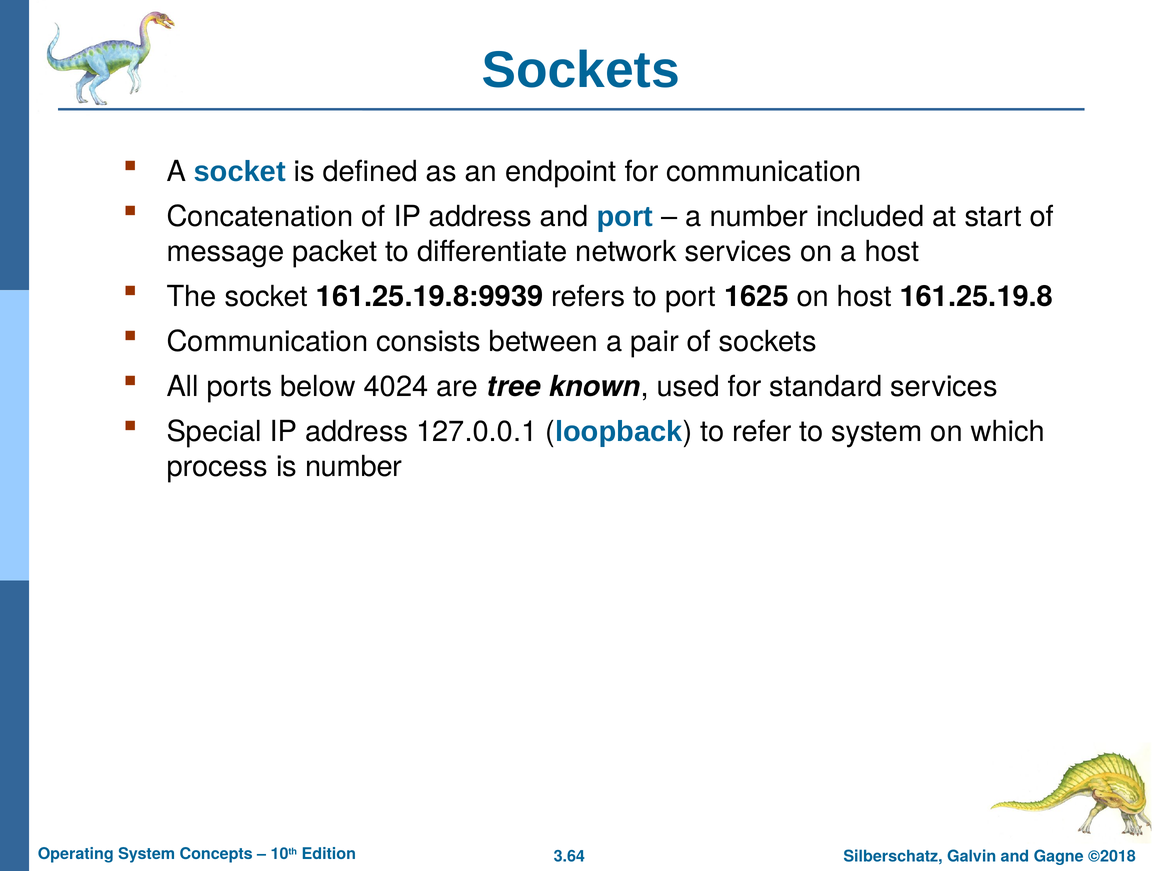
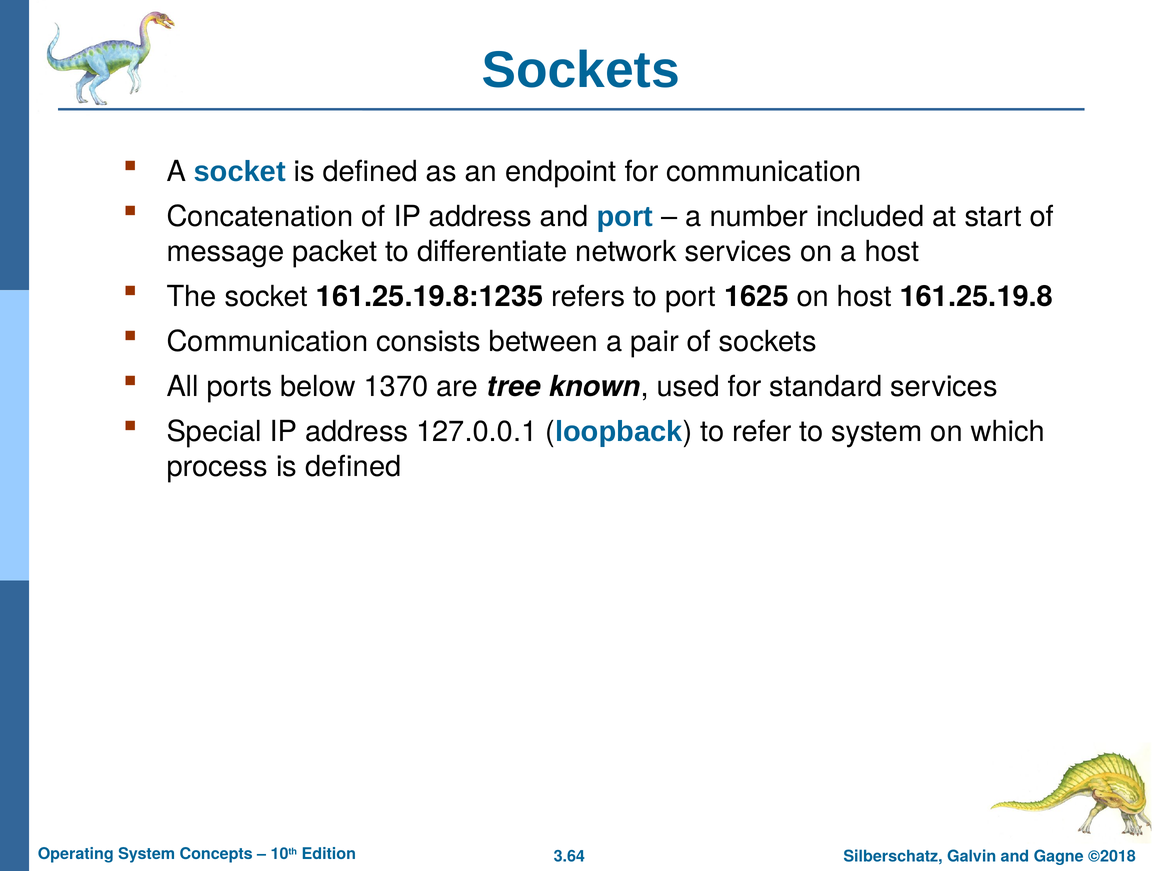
161.25.19.8:9939: 161.25.19.8:9939 -> 161.25.19.8:1235
4024: 4024 -> 1370
process is number: number -> defined
